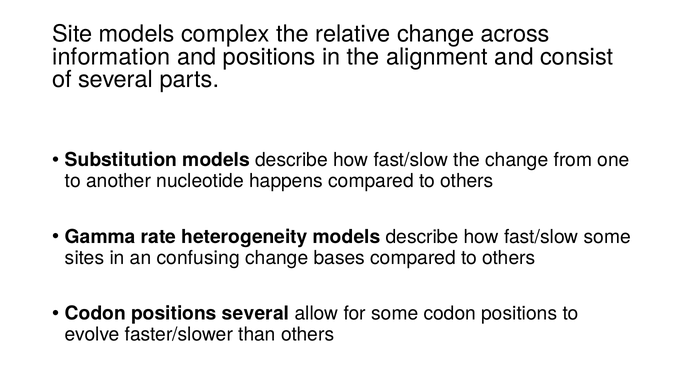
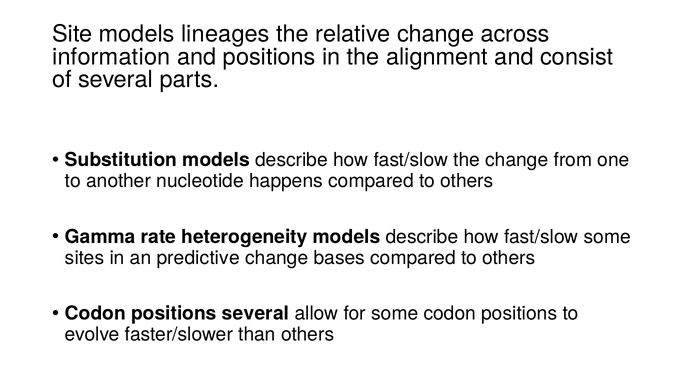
complex: complex -> lineages
confusing: confusing -> predictive
